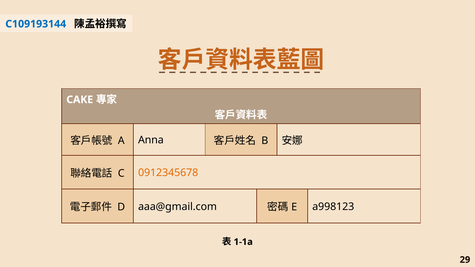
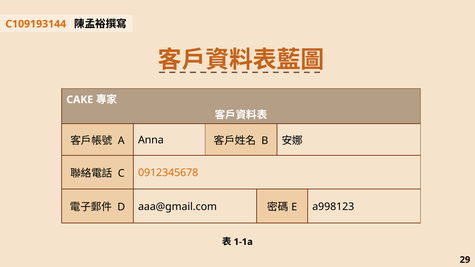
C109193144 colour: blue -> orange
